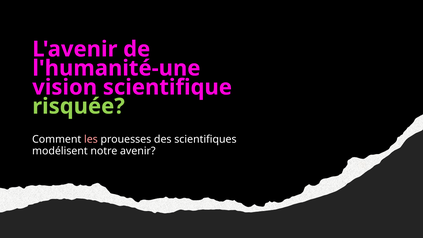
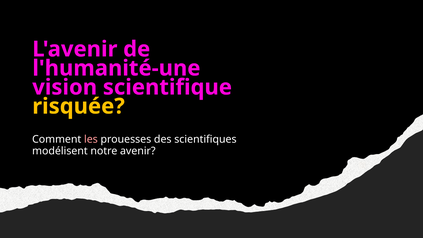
risquée colour: light green -> yellow
